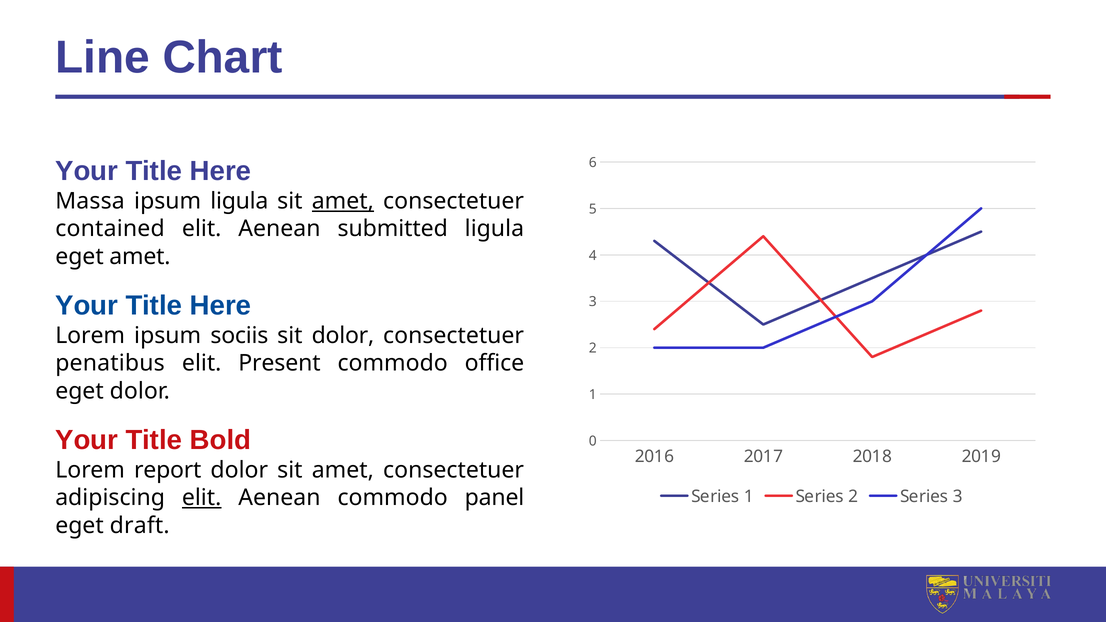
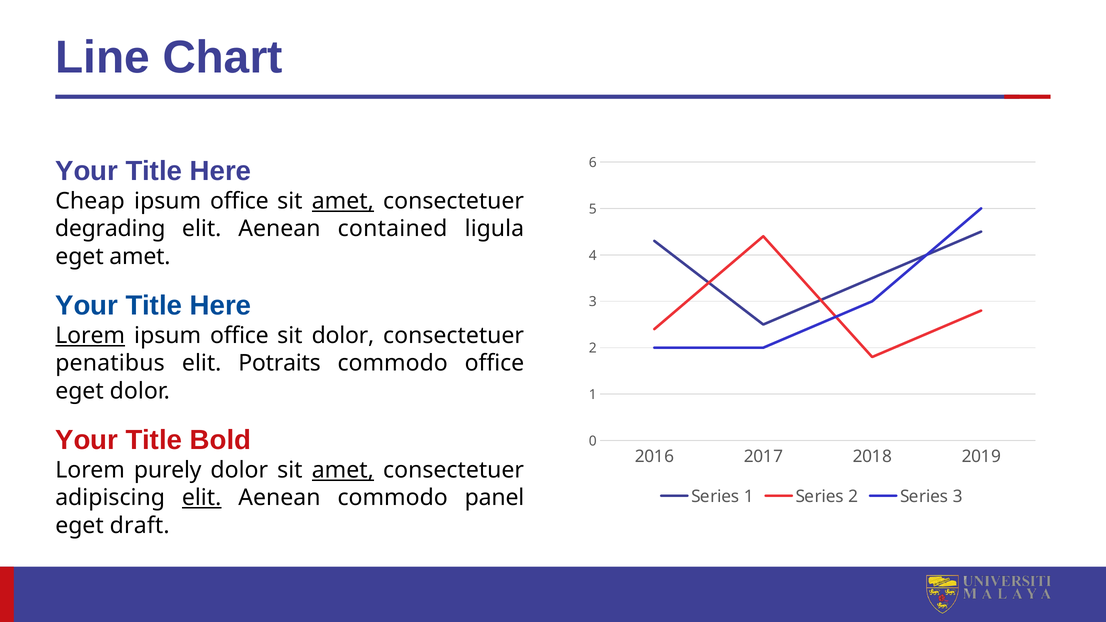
Massa: Massa -> Cheap
ligula at (239, 201): ligula -> office
contained: contained -> degrading
submitted: submitted -> contained
Lorem at (90, 336) underline: none -> present
sociis at (239, 336): sociis -> office
Present: Present -> Potraits
report: report -> purely
amet at (343, 470) underline: none -> present
